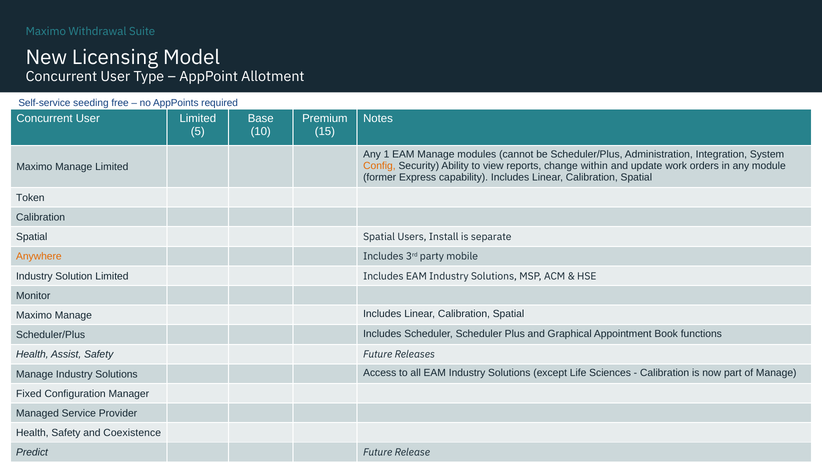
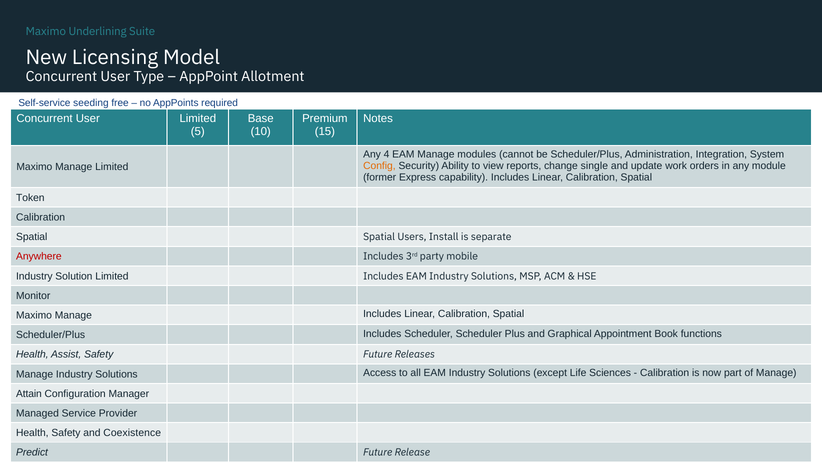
Withdrawal: Withdrawal -> Underlining
1: 1 -> 4
within: within -> single
Anywhere colour: orange -> red
Fixed: Fixed -> Attain
